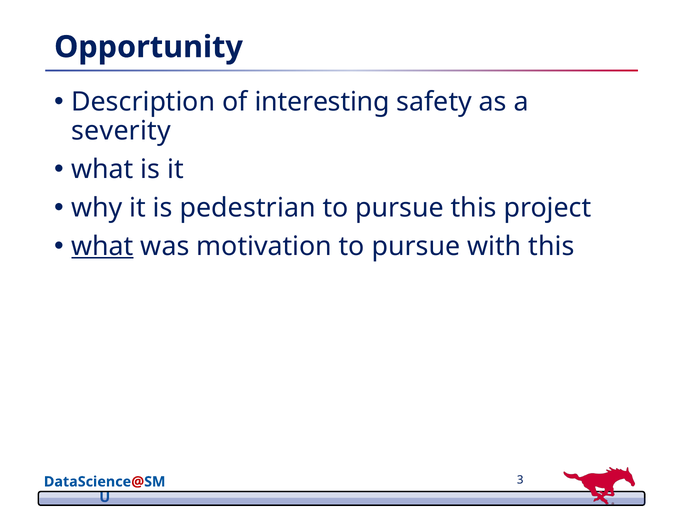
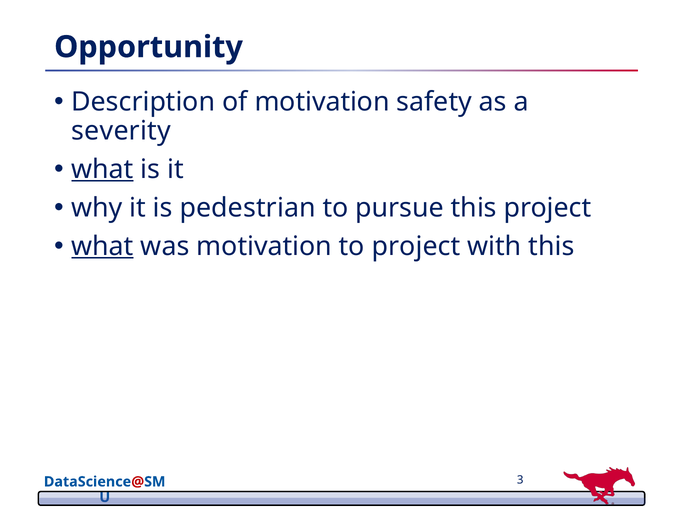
of interesting: interesting -> motivation
what at (102, 169) underline: none -> present
motivation to pursue: pursue -> project
